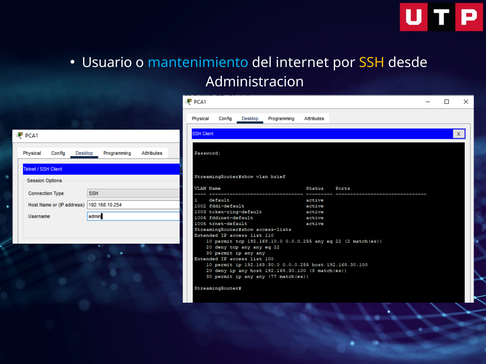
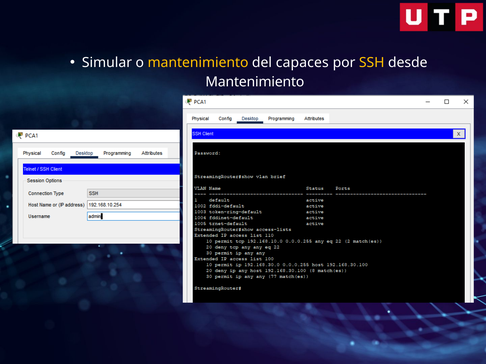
Usuario: Usuario -> Simular
mantenimiento at (198, 63) colour: light blue -> yellow
internet: internet -> capaces
Administracion at (255, 82): Administracion -> Mantenimiento
